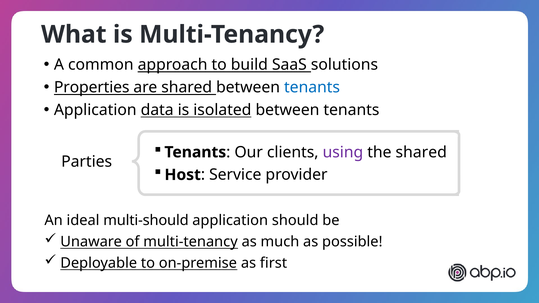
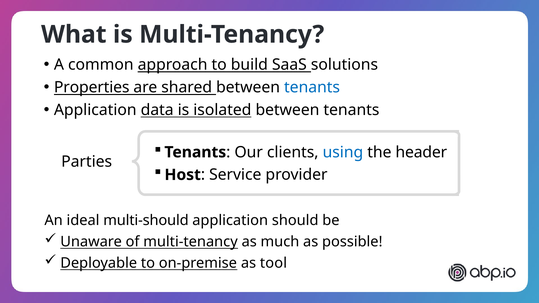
using colour: purple -> blue
the shared: shared -> header
first: first -> tool
